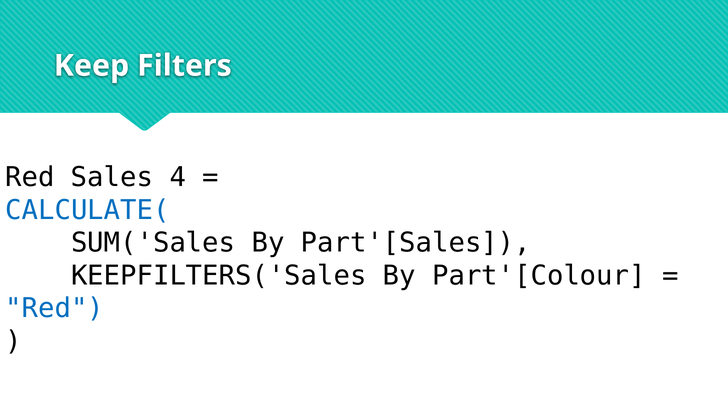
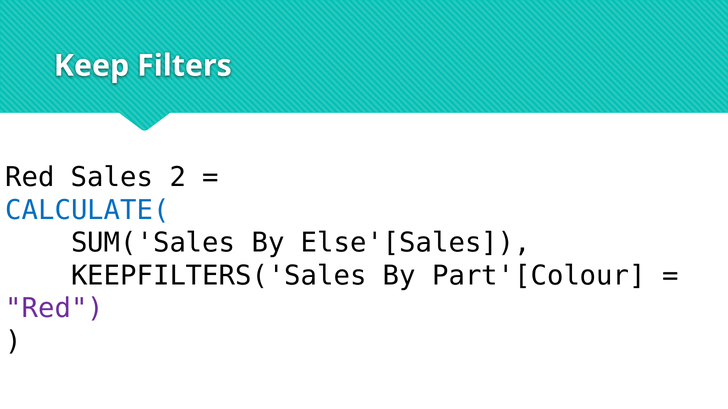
4: 4 -> 2
Part'[Sales: Part'[Sales -> Else'[Sales
Red at (55, 309) colour: blue -> purple
